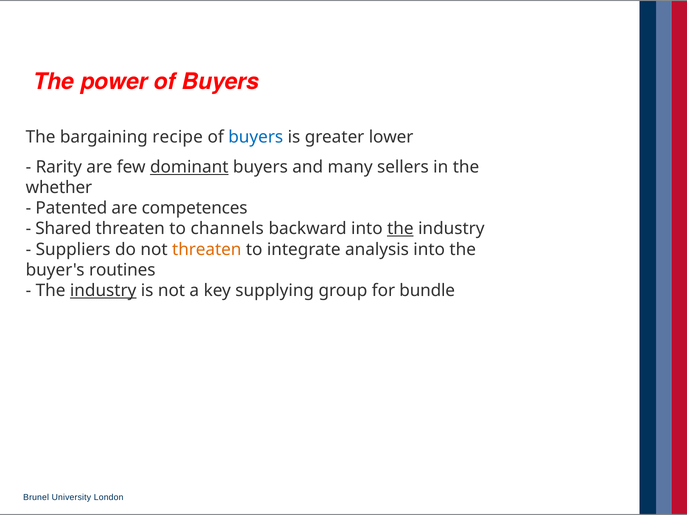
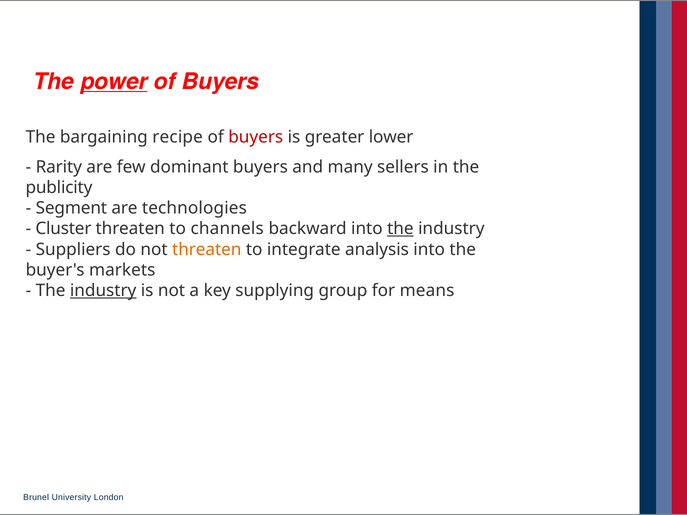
power underline: none -> present
buyers at (256, 137) colour: blue -> red
dominant underline: present -> none
whether: whether -> publicity
Patented: Patented -> Segment
competences: competences -> technologies
Shared: Shared -> Cluster
routines: routines -> markets
bundle: bundle -> means
